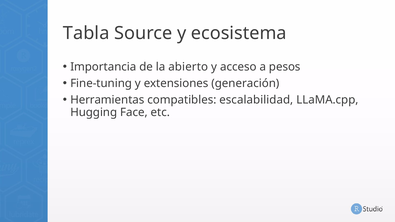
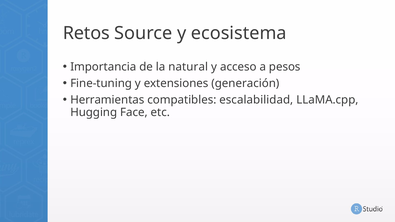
Tabla: Tabla -> Retos
abierto: abierto -> natural
